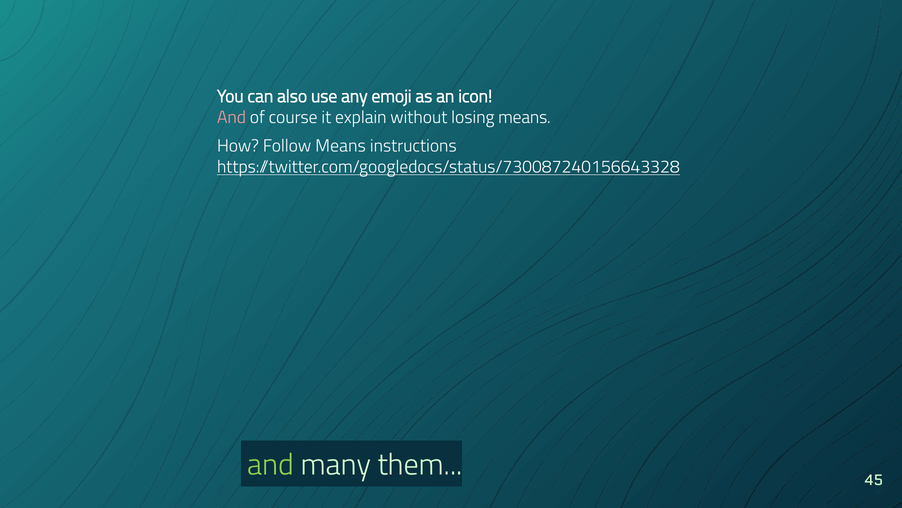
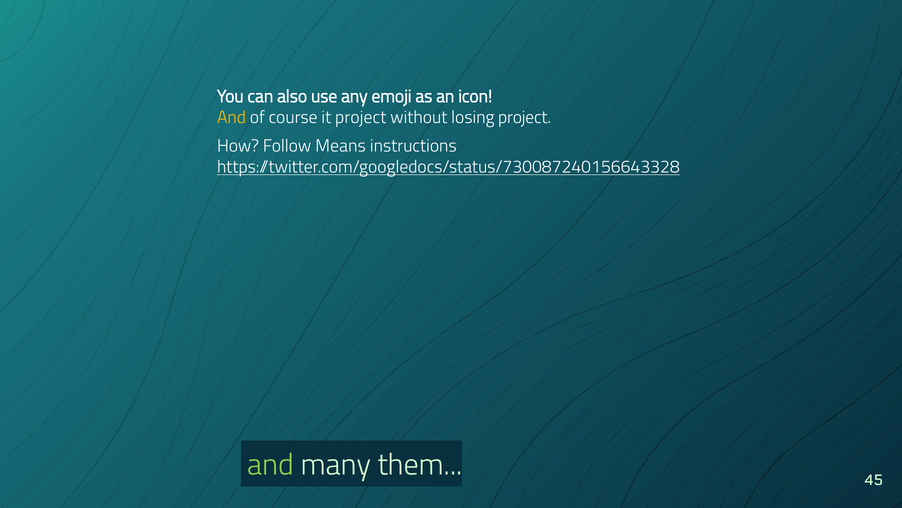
And at (232, 117) colour: pink -> yellow
it explain: explain -> project
losing means: means -> project
